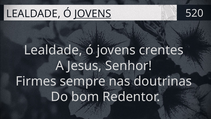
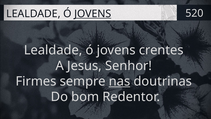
nas underline: none -> present
